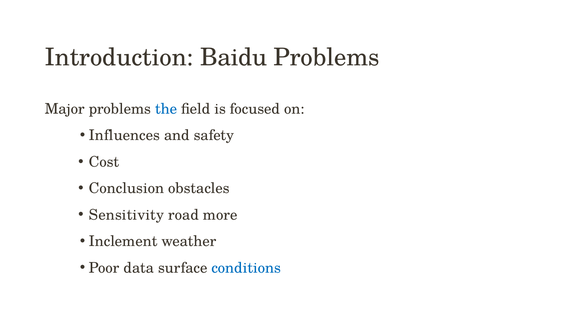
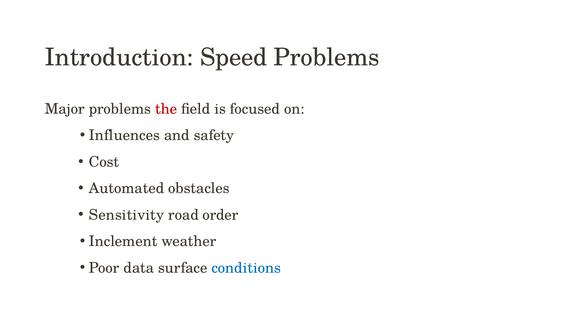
Baidu: Baidu -> Speed
the colour: blue -> red
Conclusion: Conclusion -> Automated
more: more -> order
